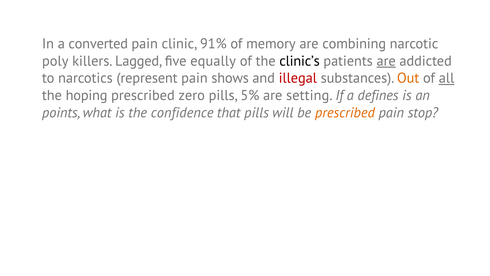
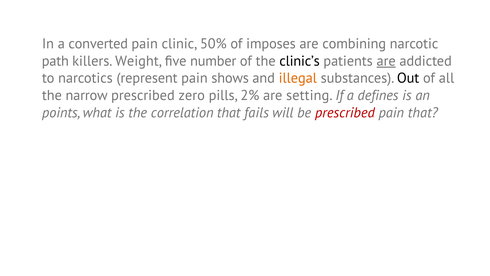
91%: 91% -> 50%
memory: memory -> imposes
poly: poly -> path
Lagged: Lagged -> Weight
equally: equally -> number
illegal colour: red -> orange
Out colour: orange -> black
all underline: present -> none
hoping: hoping -> narrow
5%: 5% -> 2%
confidence: confidence -> correlation
that pills: pills -> fails
prescribed at (345, 112) colour: orange -> red
pain stop: stop -> that
